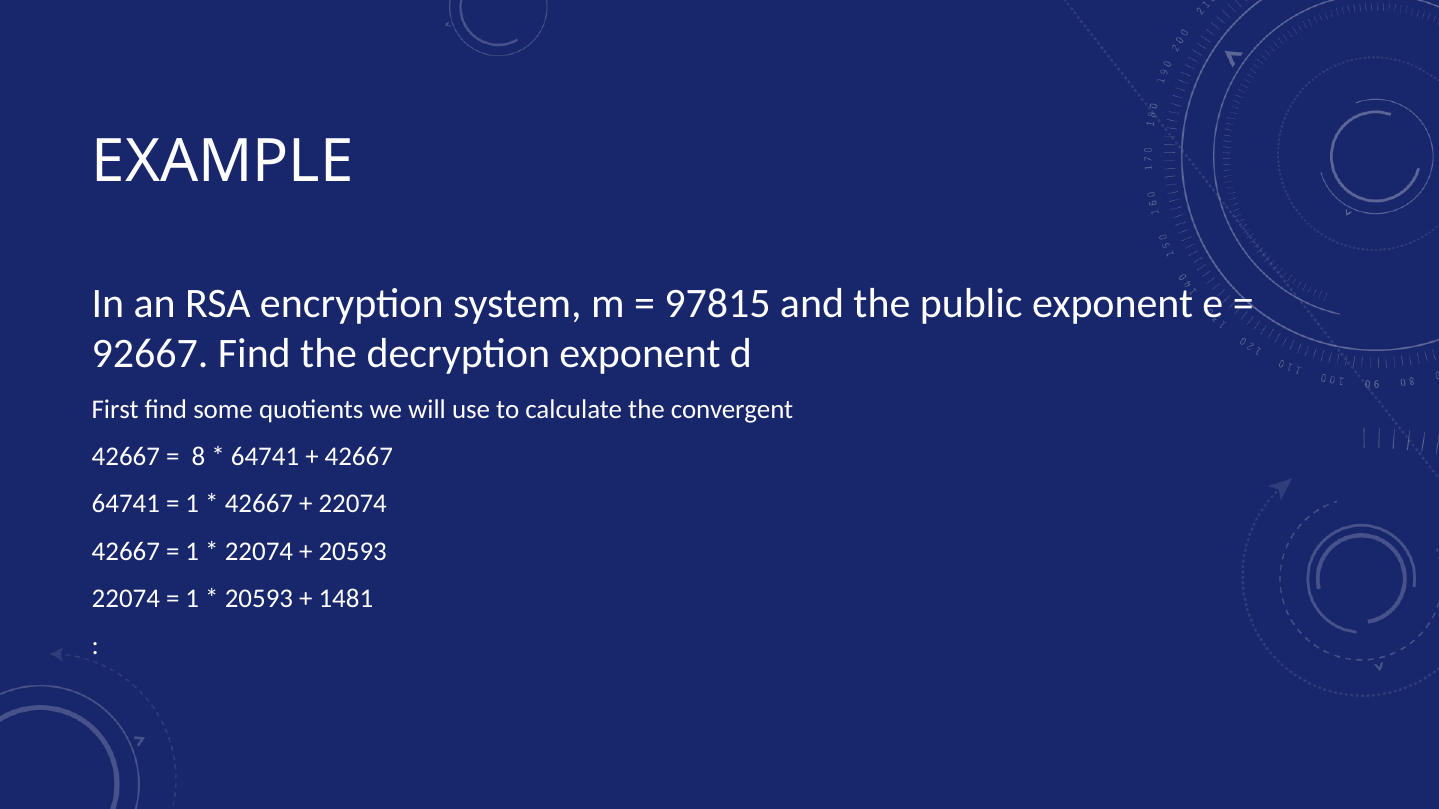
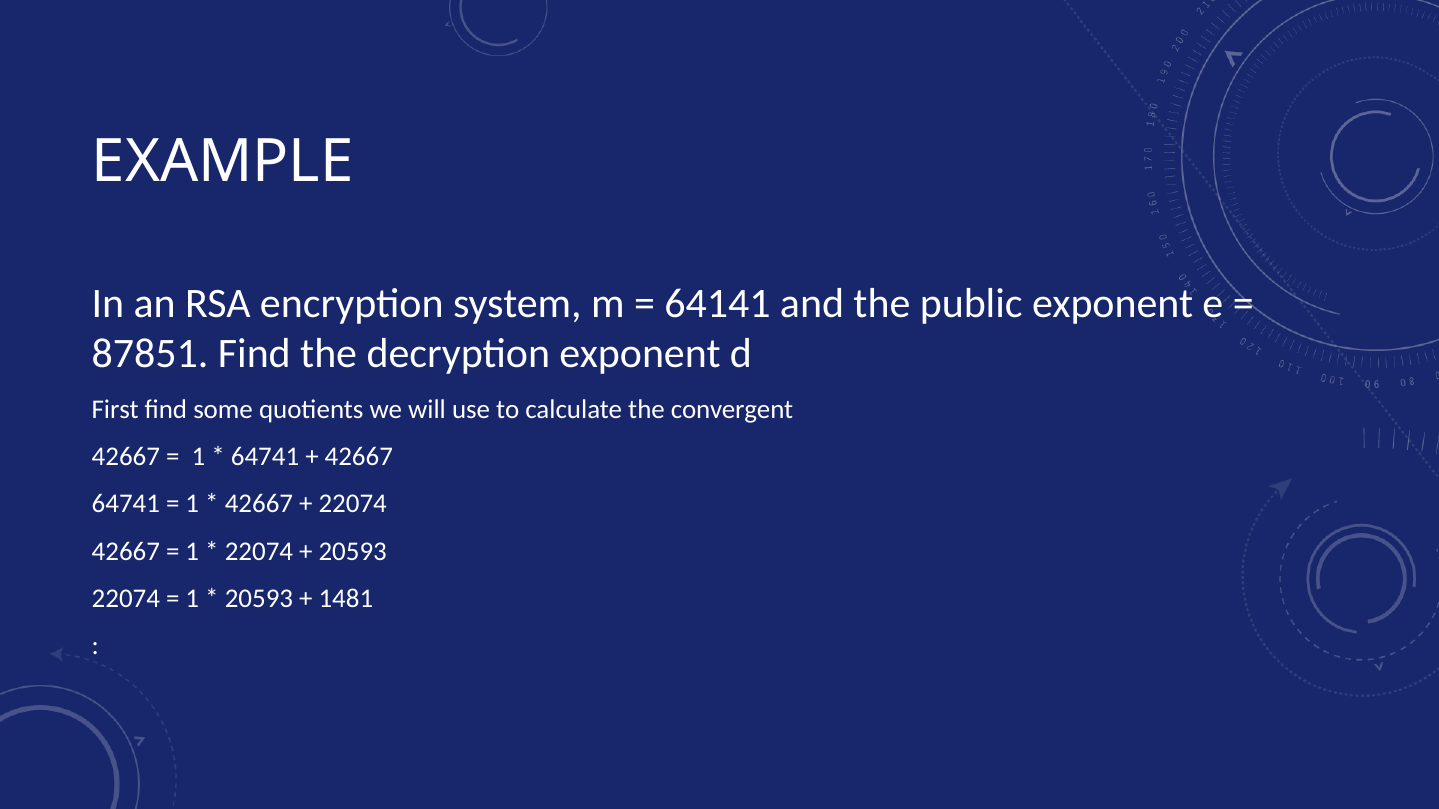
97815: 97815 -> 64141
92667: 92667 -> 87851
8 at (198, 457): 8 -> 1
